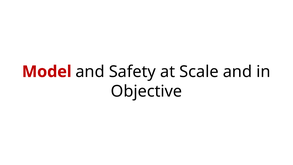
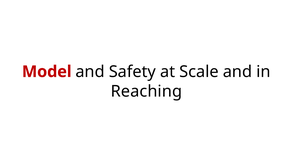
Objective: Objective -> Reaching
